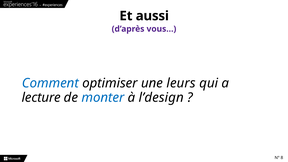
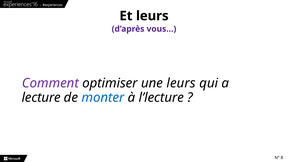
Et aussi: aussi -> leurs
Comment colour: blue -> purple
l’design: l’design -> l’lecture
